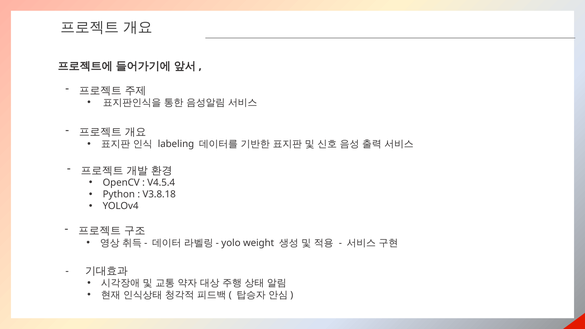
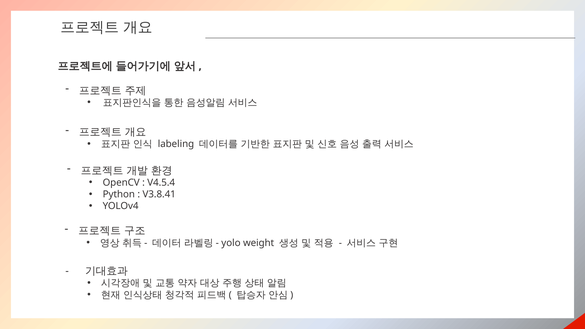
V3.8.18: V3.8.18 -> V3.8.41
